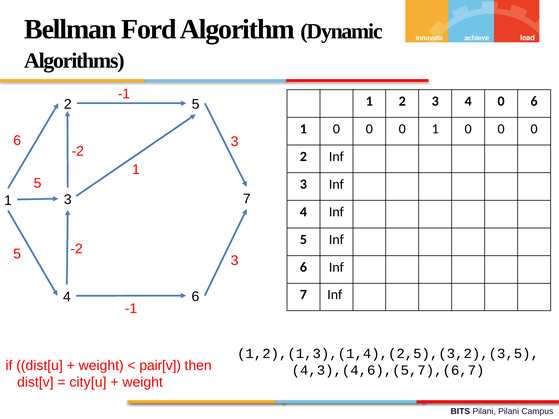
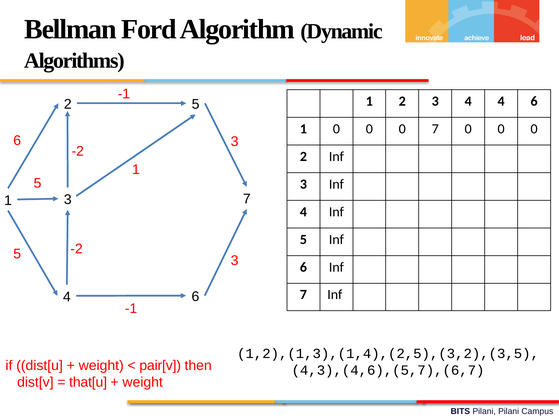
4 0: 0 -> 4
0 1: 1 -> 7
city[u: city[u -> that[u
